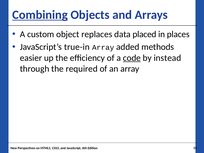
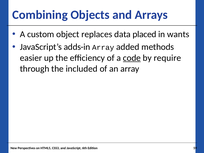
Combining underline: present -> none
places: places -> wants
true-in: true-in -> adds-in
instead: instead -> require
required: required -> included
